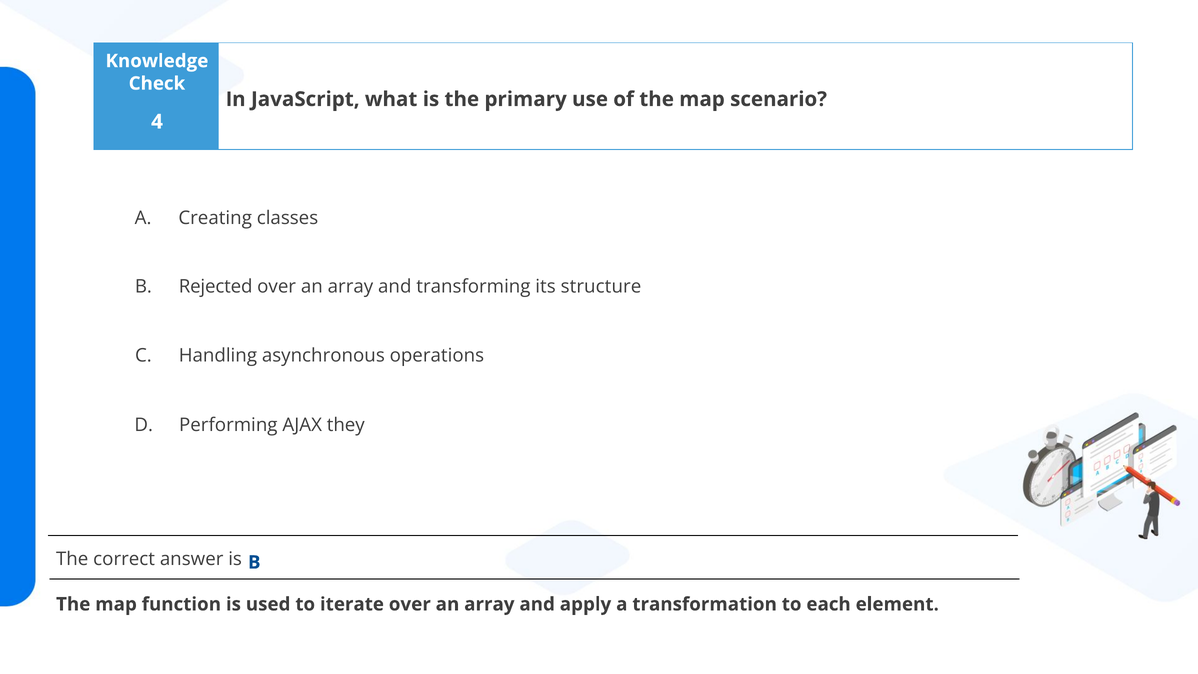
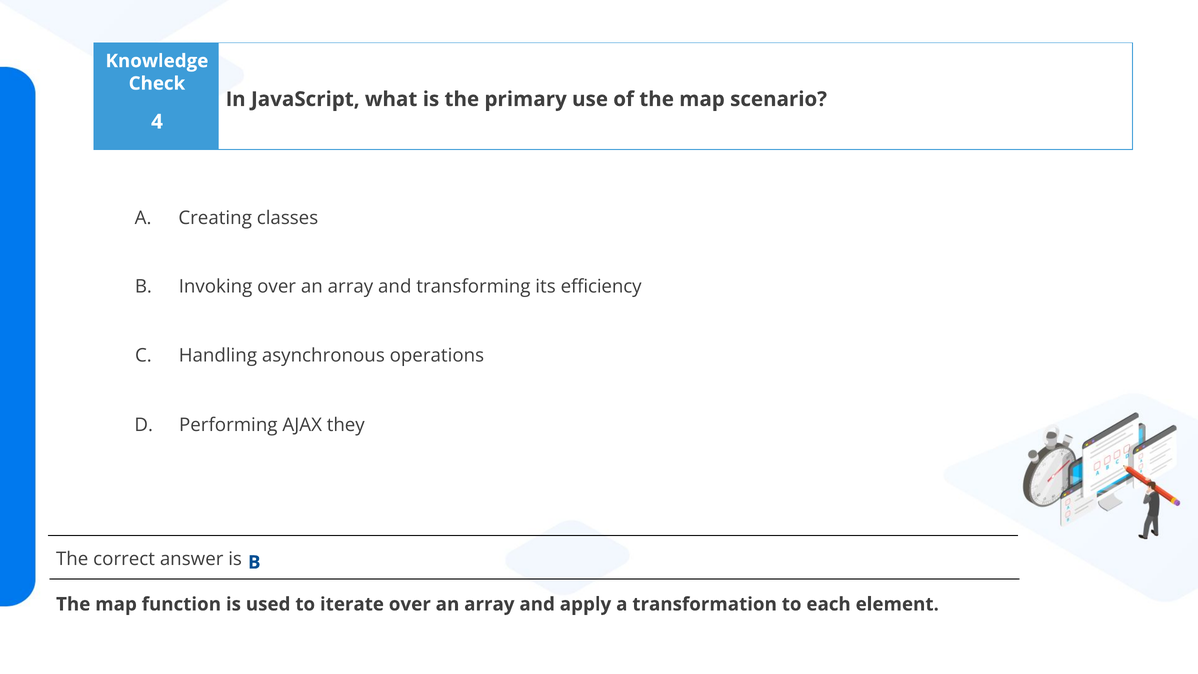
Rejected: Rejected -> Invoking
structure: structure -> efficiency
